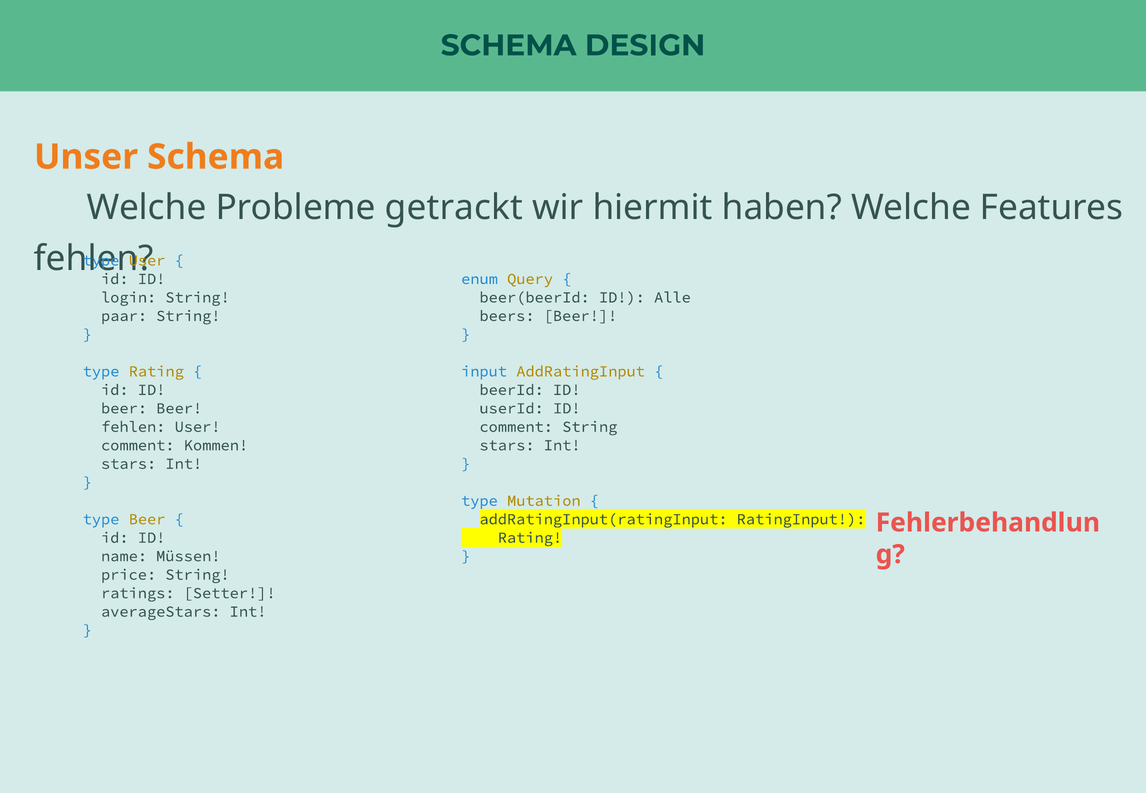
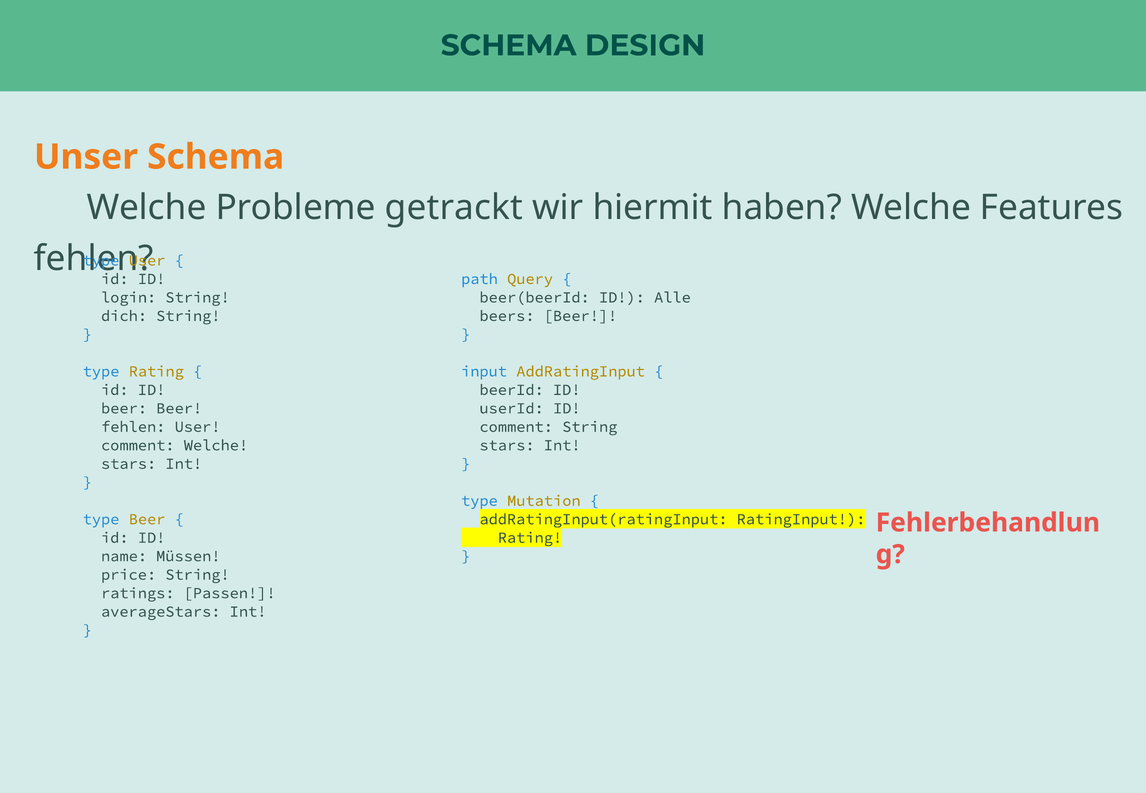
enum: enum -> path
paar: paar -> dich
comment Kommen: Kommen -> Welche
Setter: Setter -> Passen
